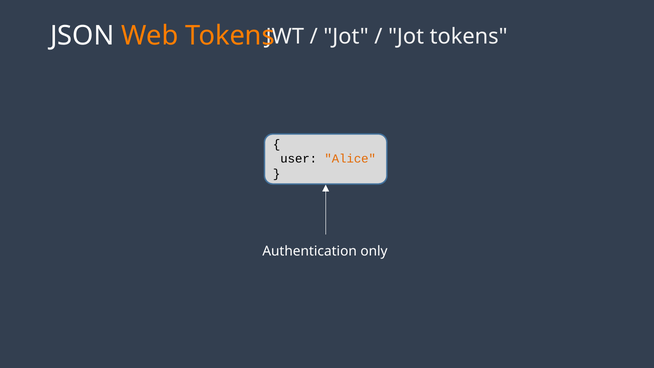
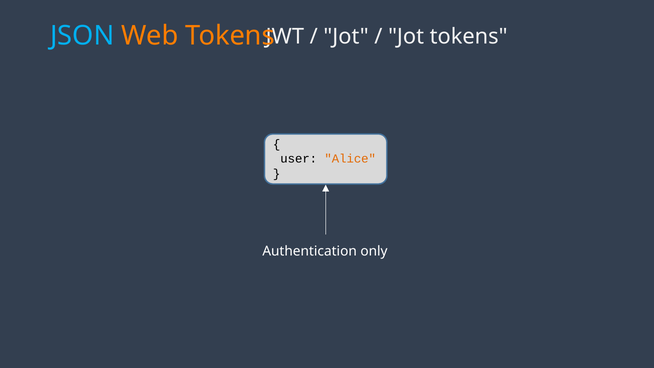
JSON colour: white -> light blue
